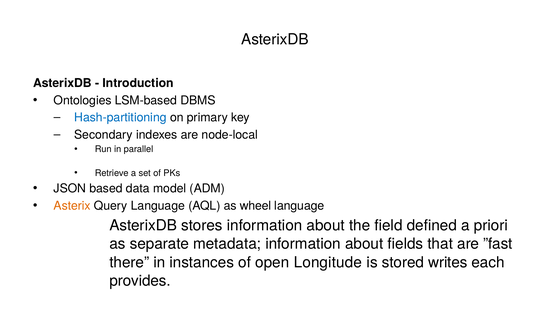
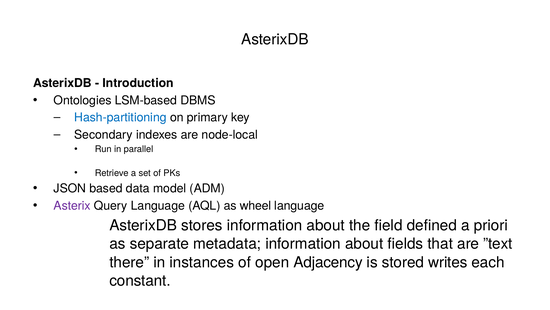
Asterix colour: orange -> purple
”fast: ”fast -> ”text
Longitude: Longitude -> Adjacency
provides: provides -> constant
